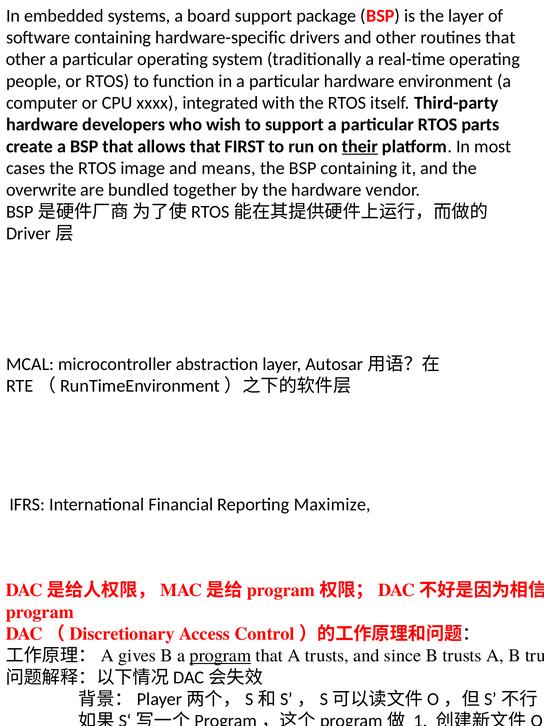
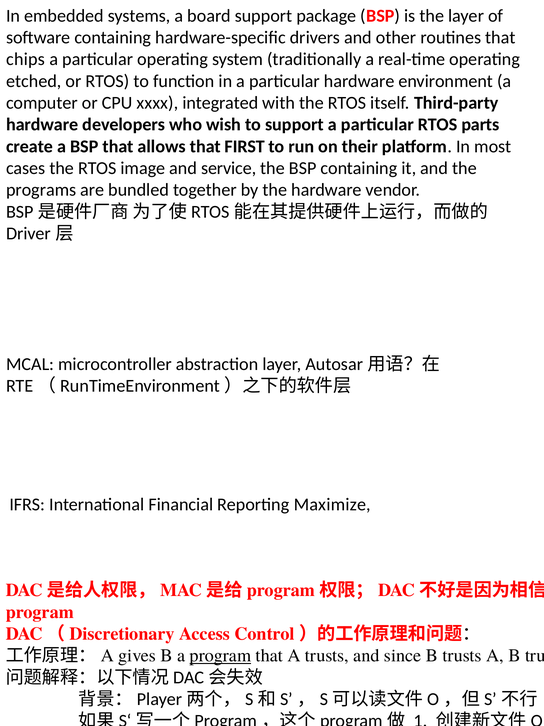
other at (26, 59): other -> chips
people: people -> etched
their underline: present -> none
means: means -> service
overwrite: overwrite -> programs
